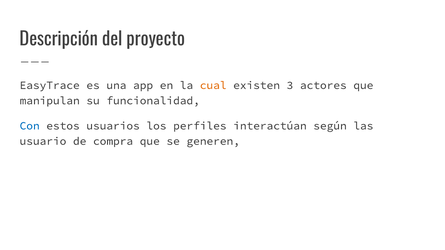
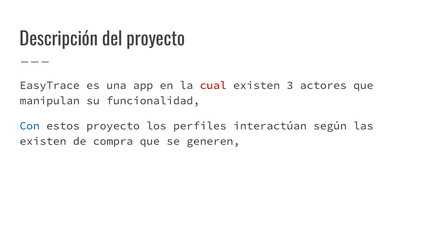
cual colour: orange -> red
estos usuarios: usuarios -> proyecto
usuario at (43, 141): usuario -> existen
